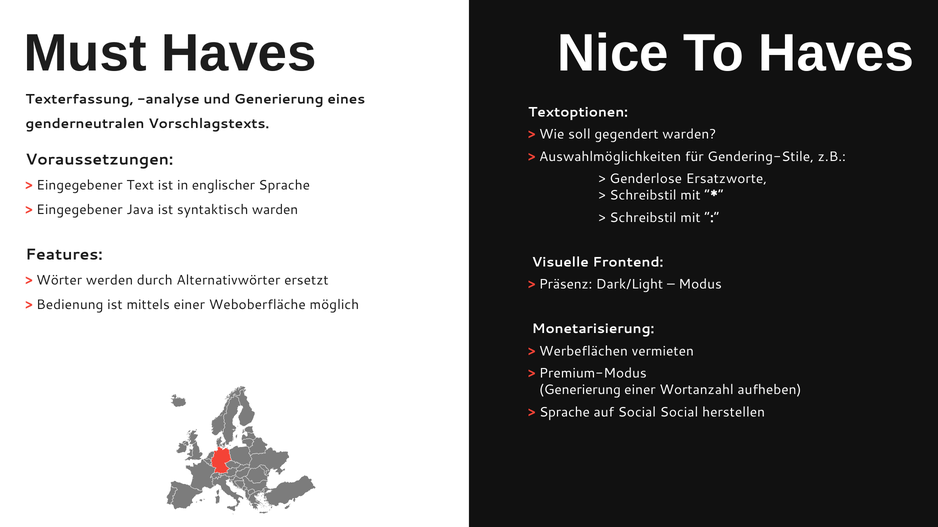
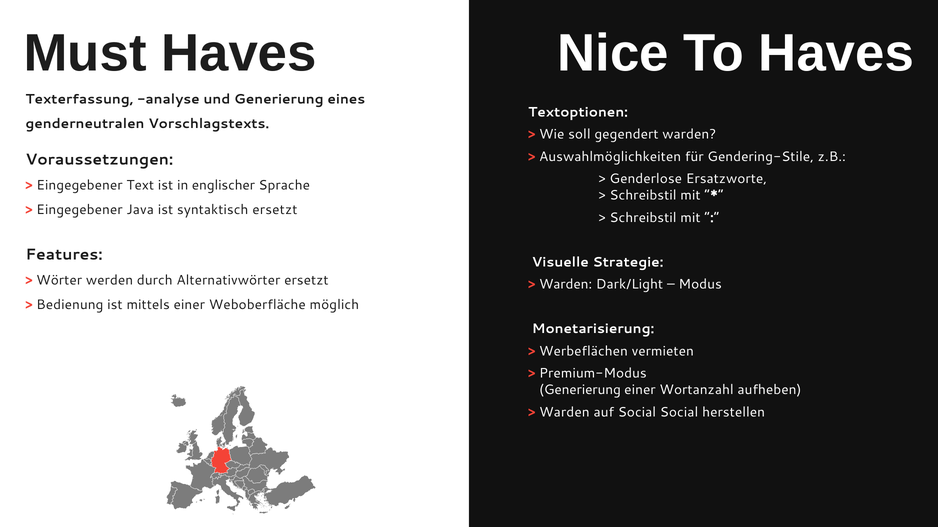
syntaktisch warden: warden -> ersetzt
Frontend: Frontend -> Strategie
Präsenz at (566, 285): Präsenz -> Warden
Sprache at (565, 413): Sprache -> Warden
